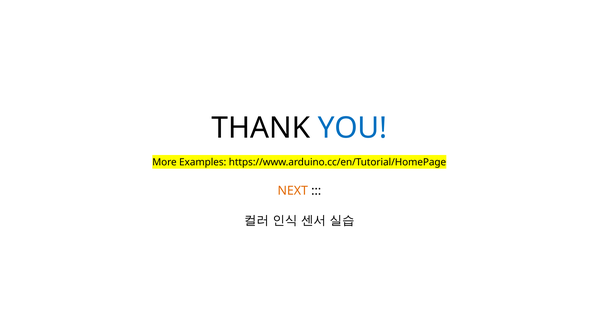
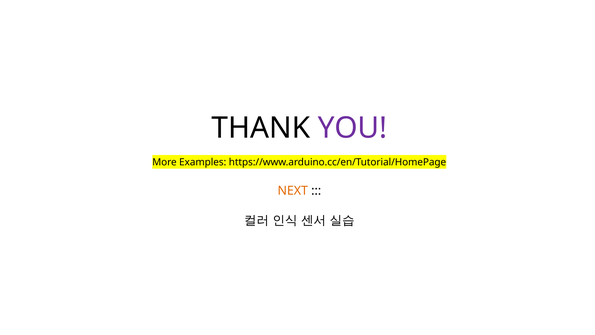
YOU colour: blue -> purple
